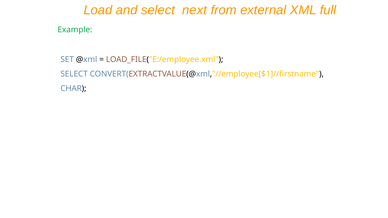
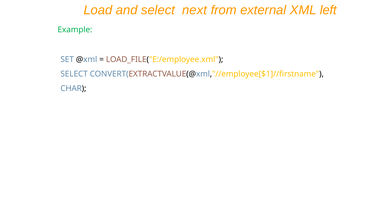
full: full -> left
